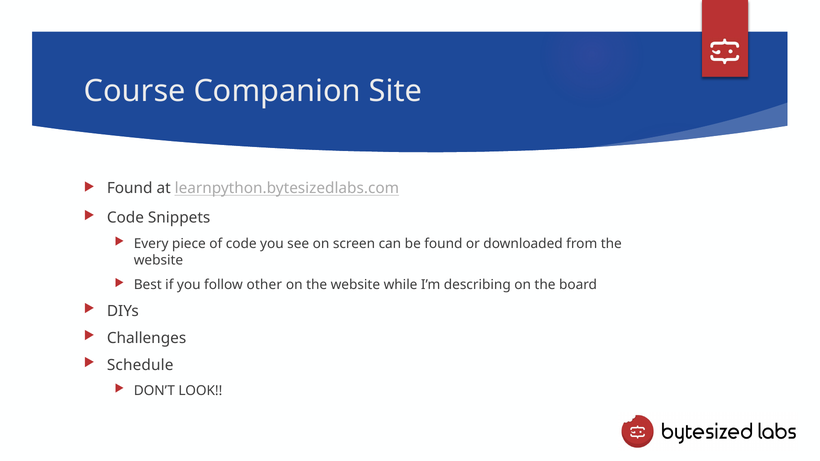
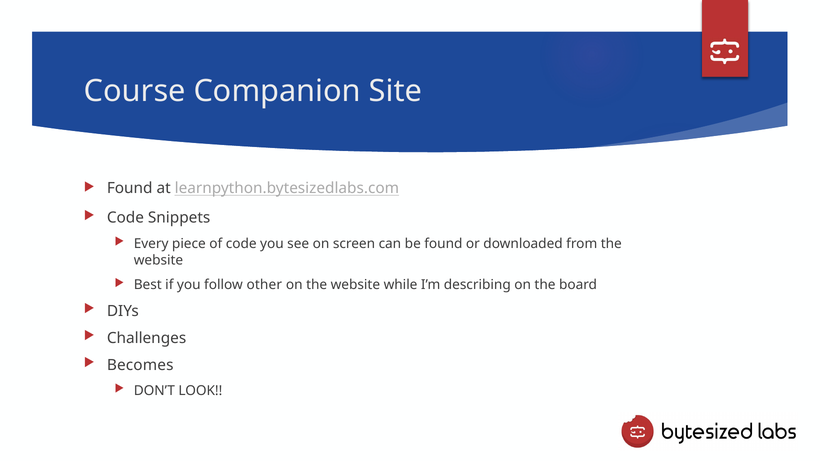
Schedule: Schedule -> Becomes
